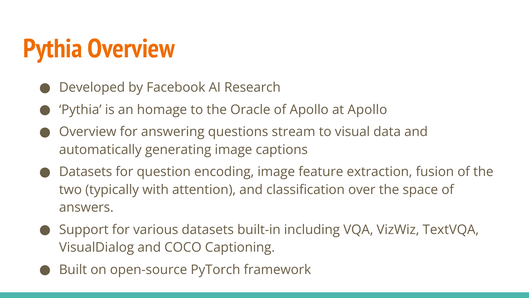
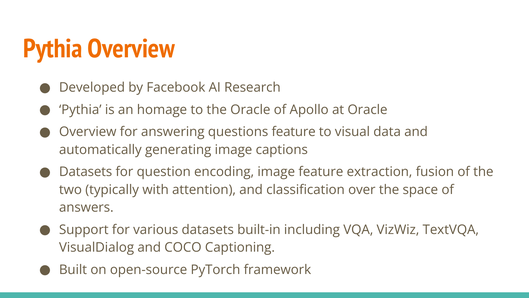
at Apollo: Apollo -> Oracle
questions stream: stream -> feature
